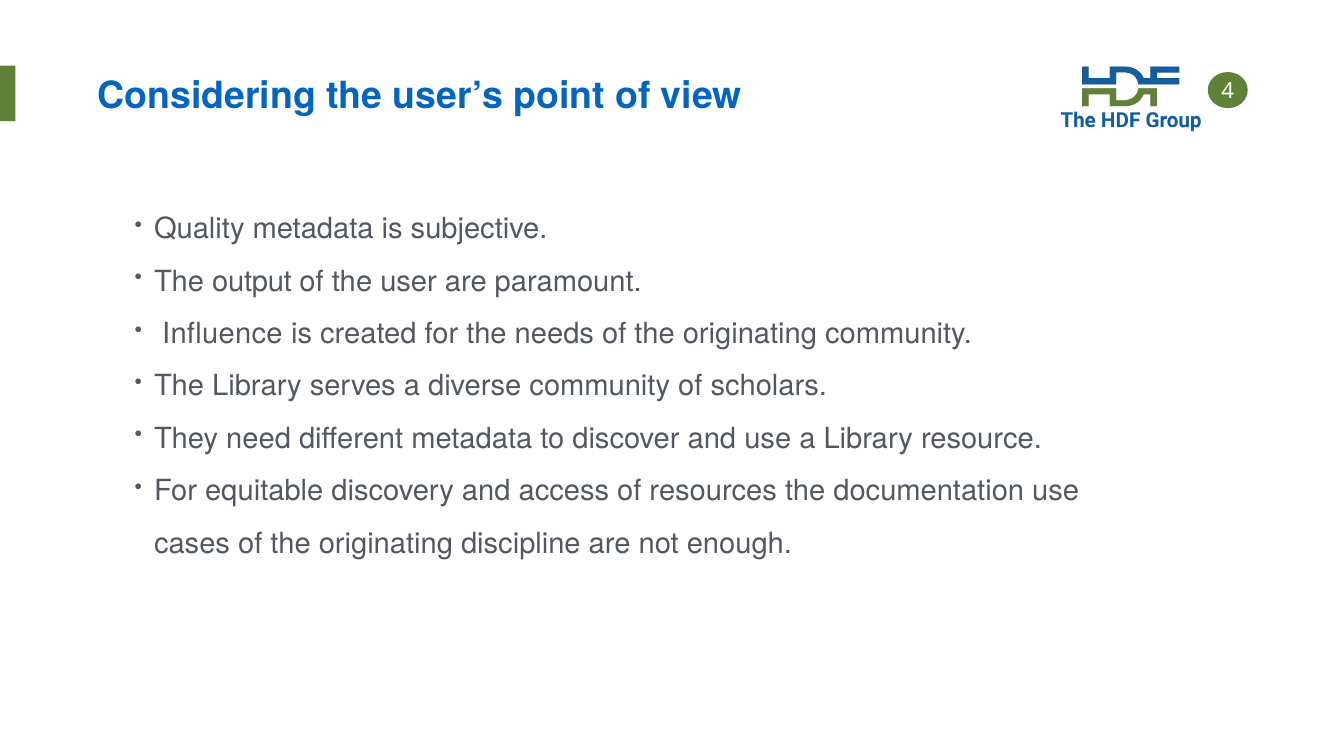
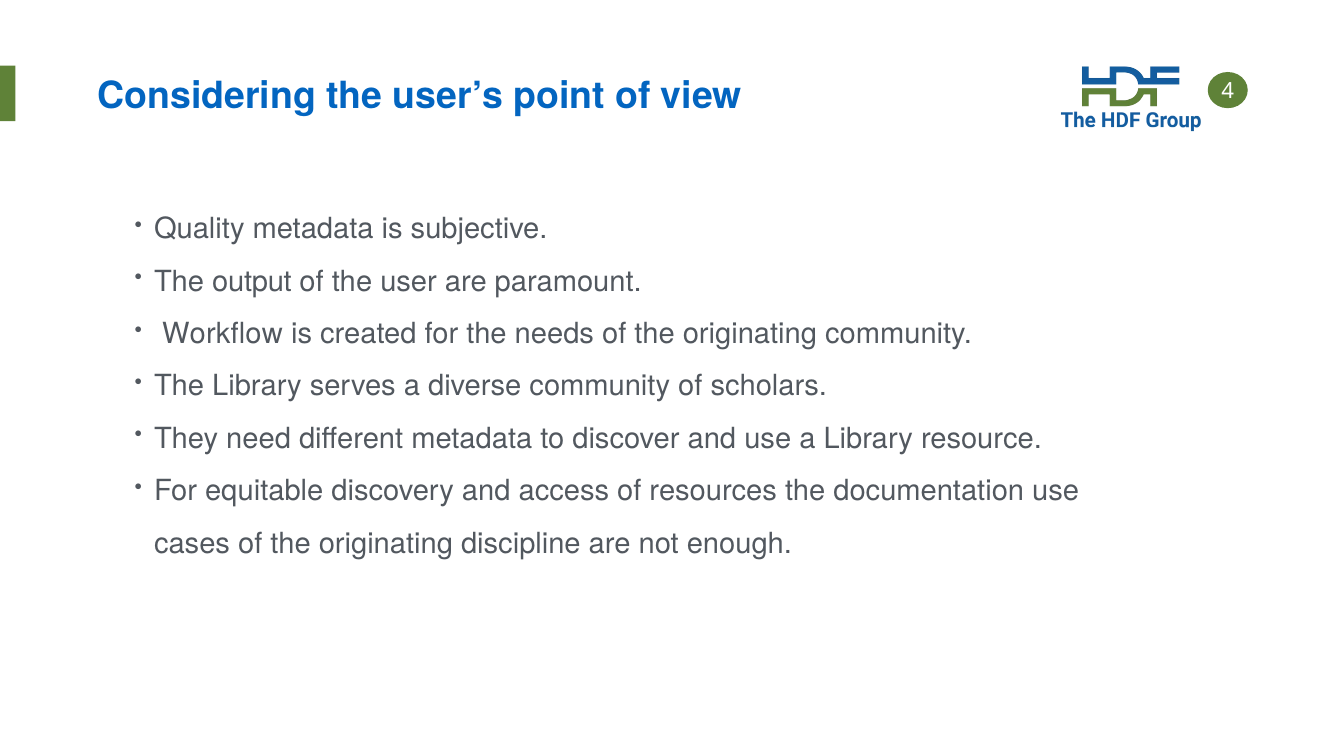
Influence: Influence -> Workflow
